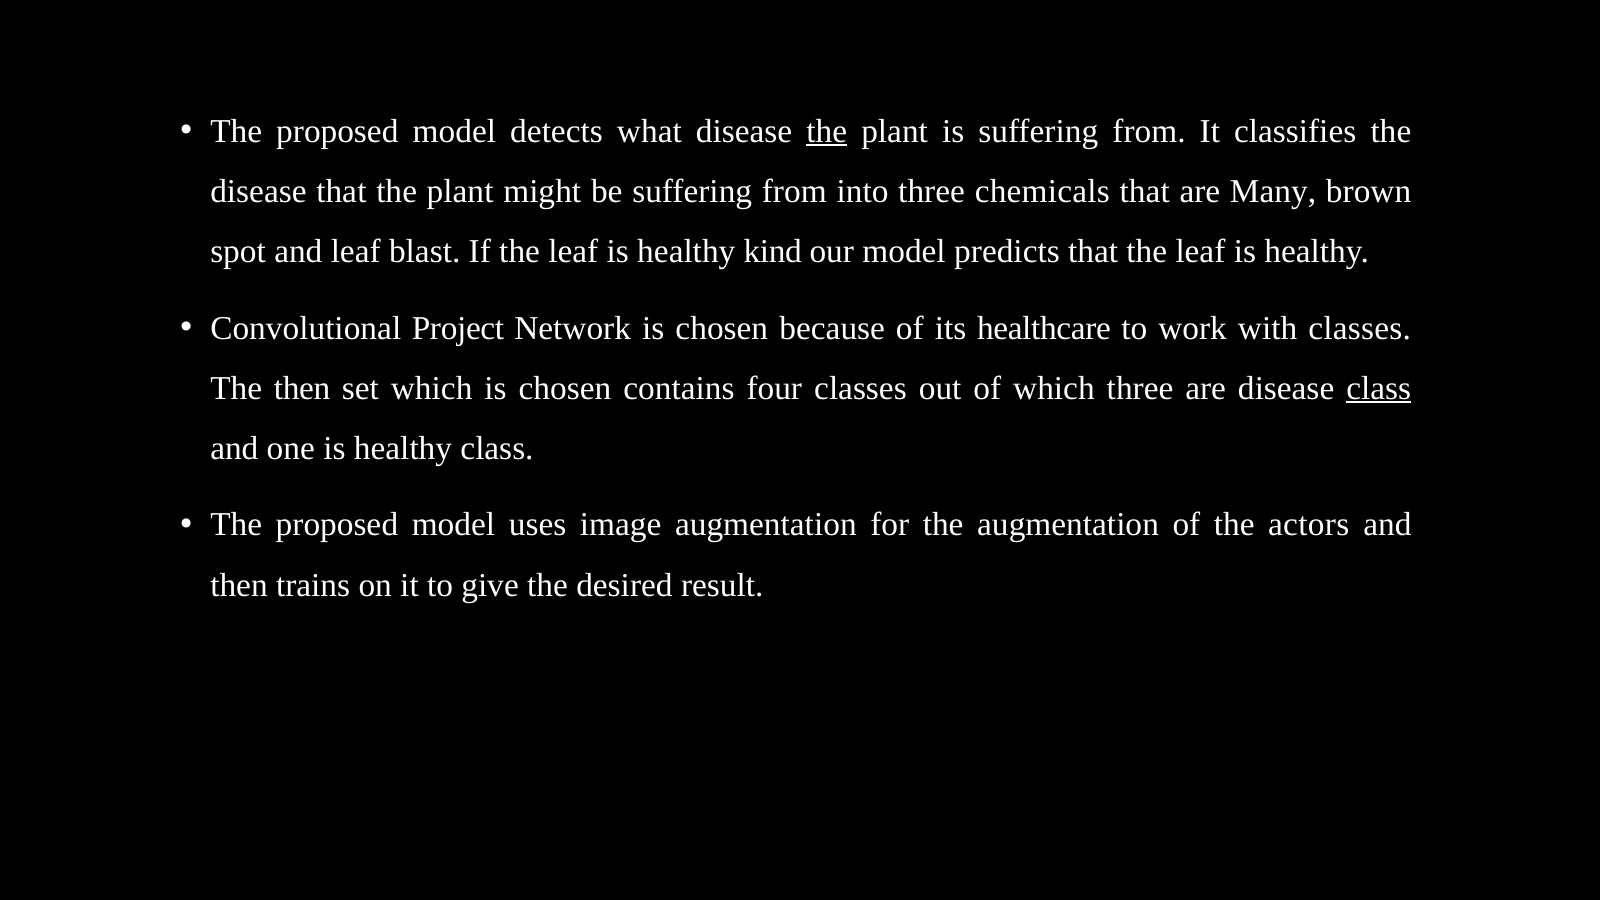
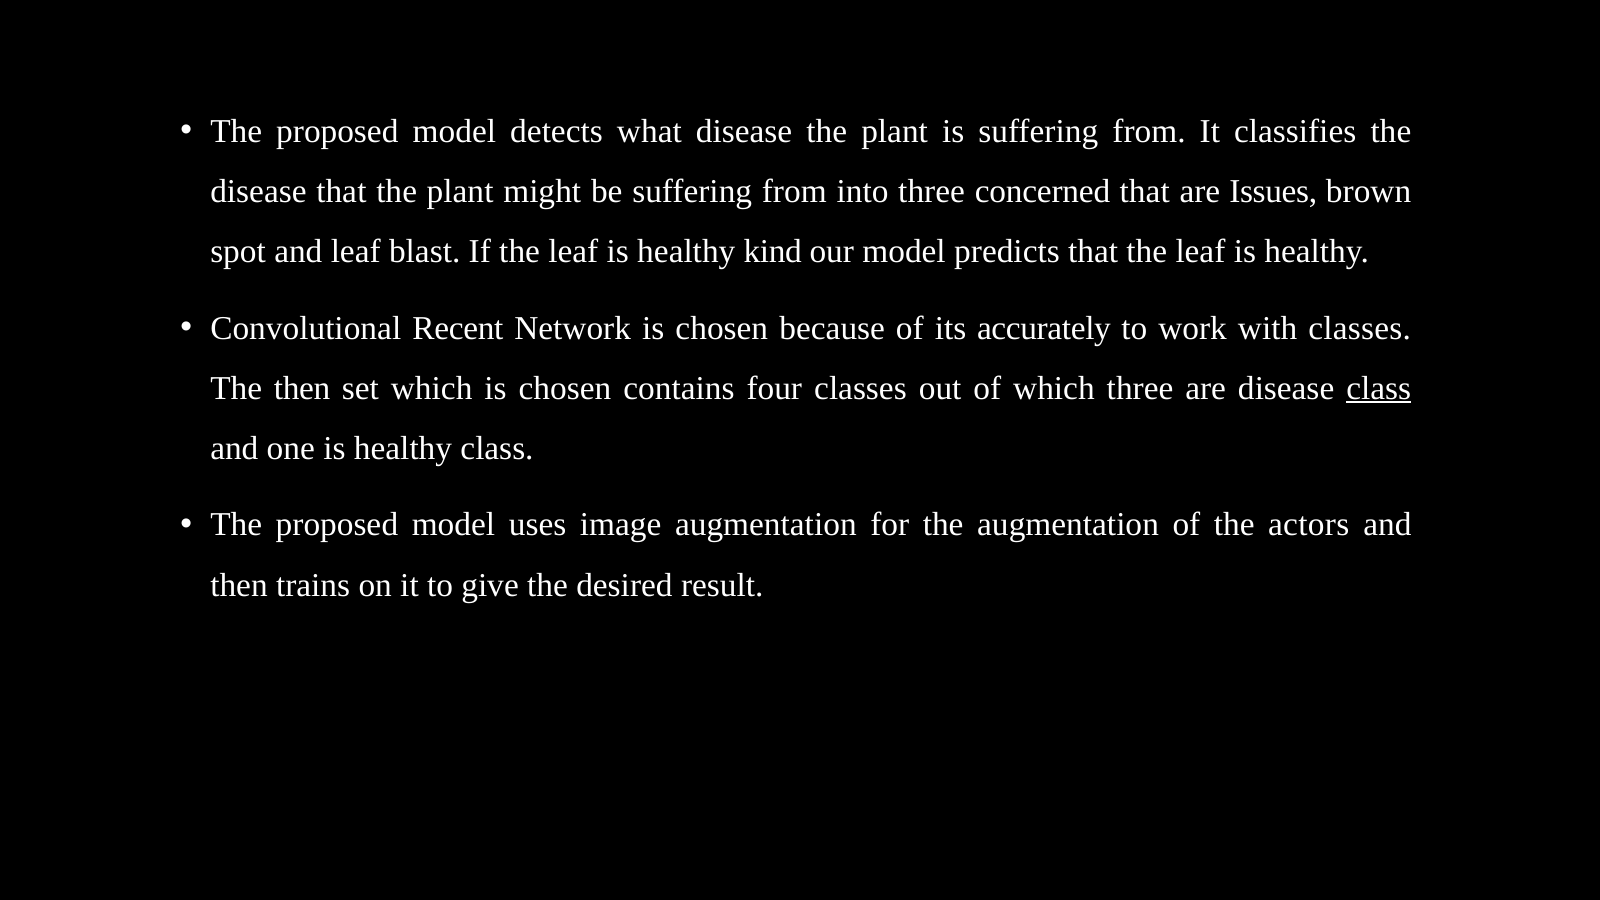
the at (827, 131) underline: present -> none
chemicals: chemicals -> concerned
Many: Many -> Issues
Project: Project -> Recent
healthcare: healthcare -> accurately
